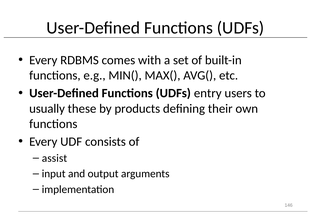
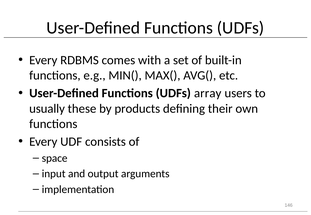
entry: entry -> array
assist: assist -> space
